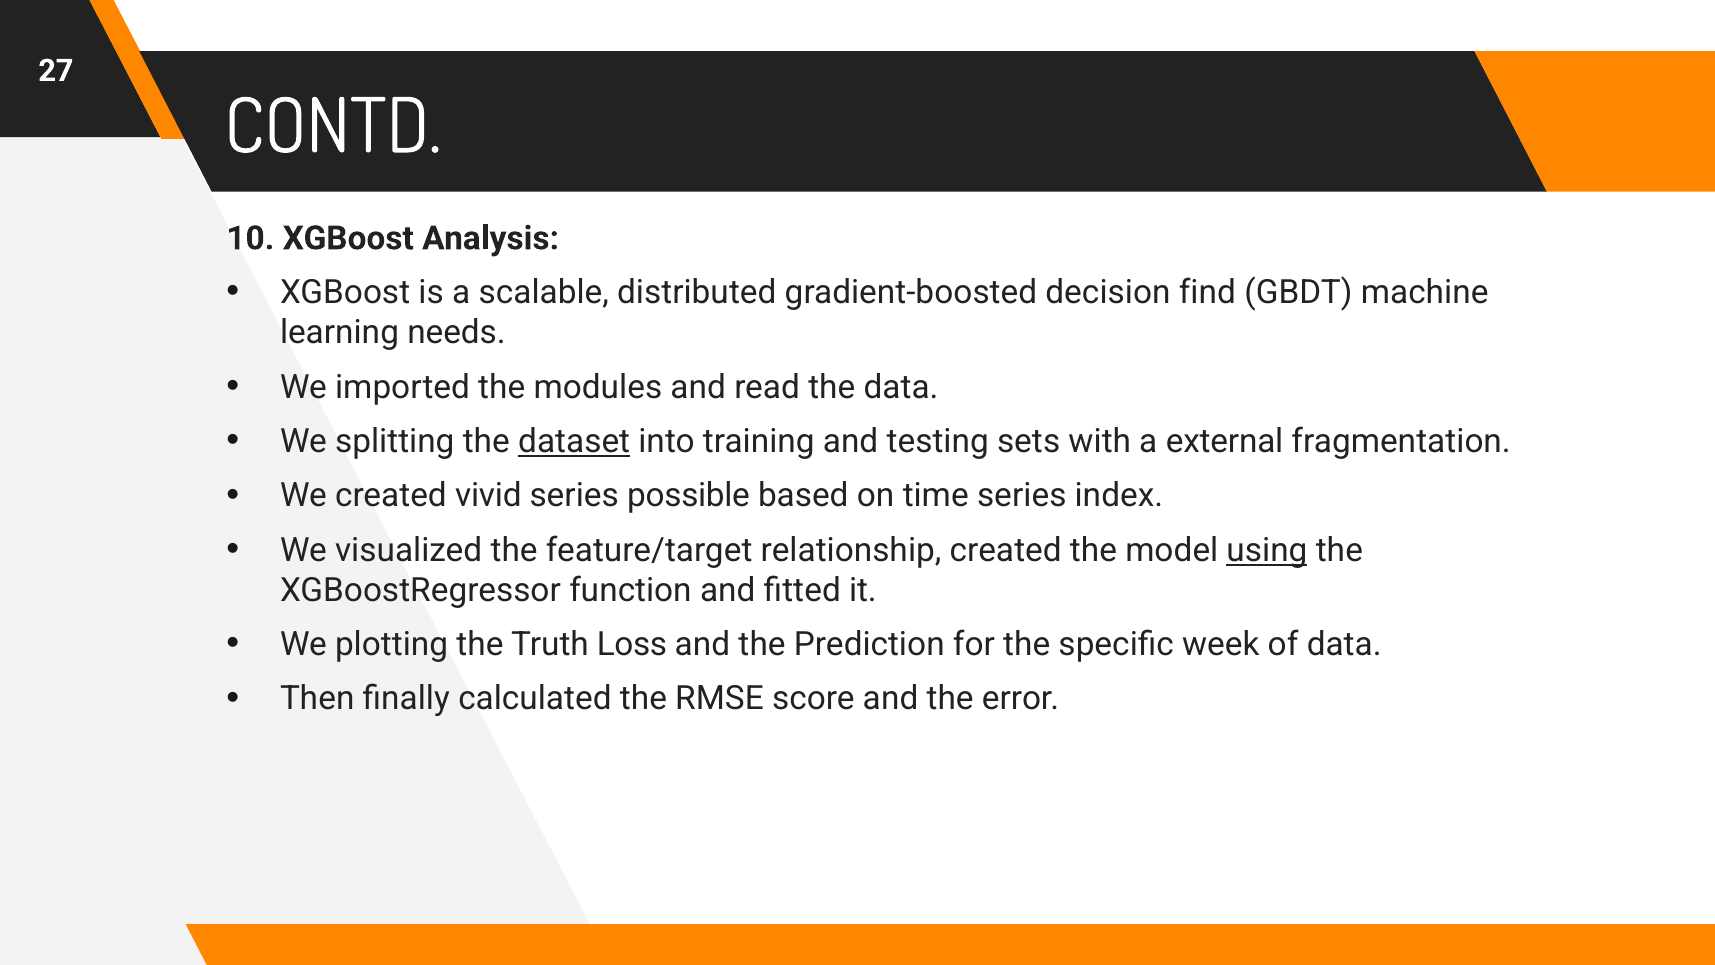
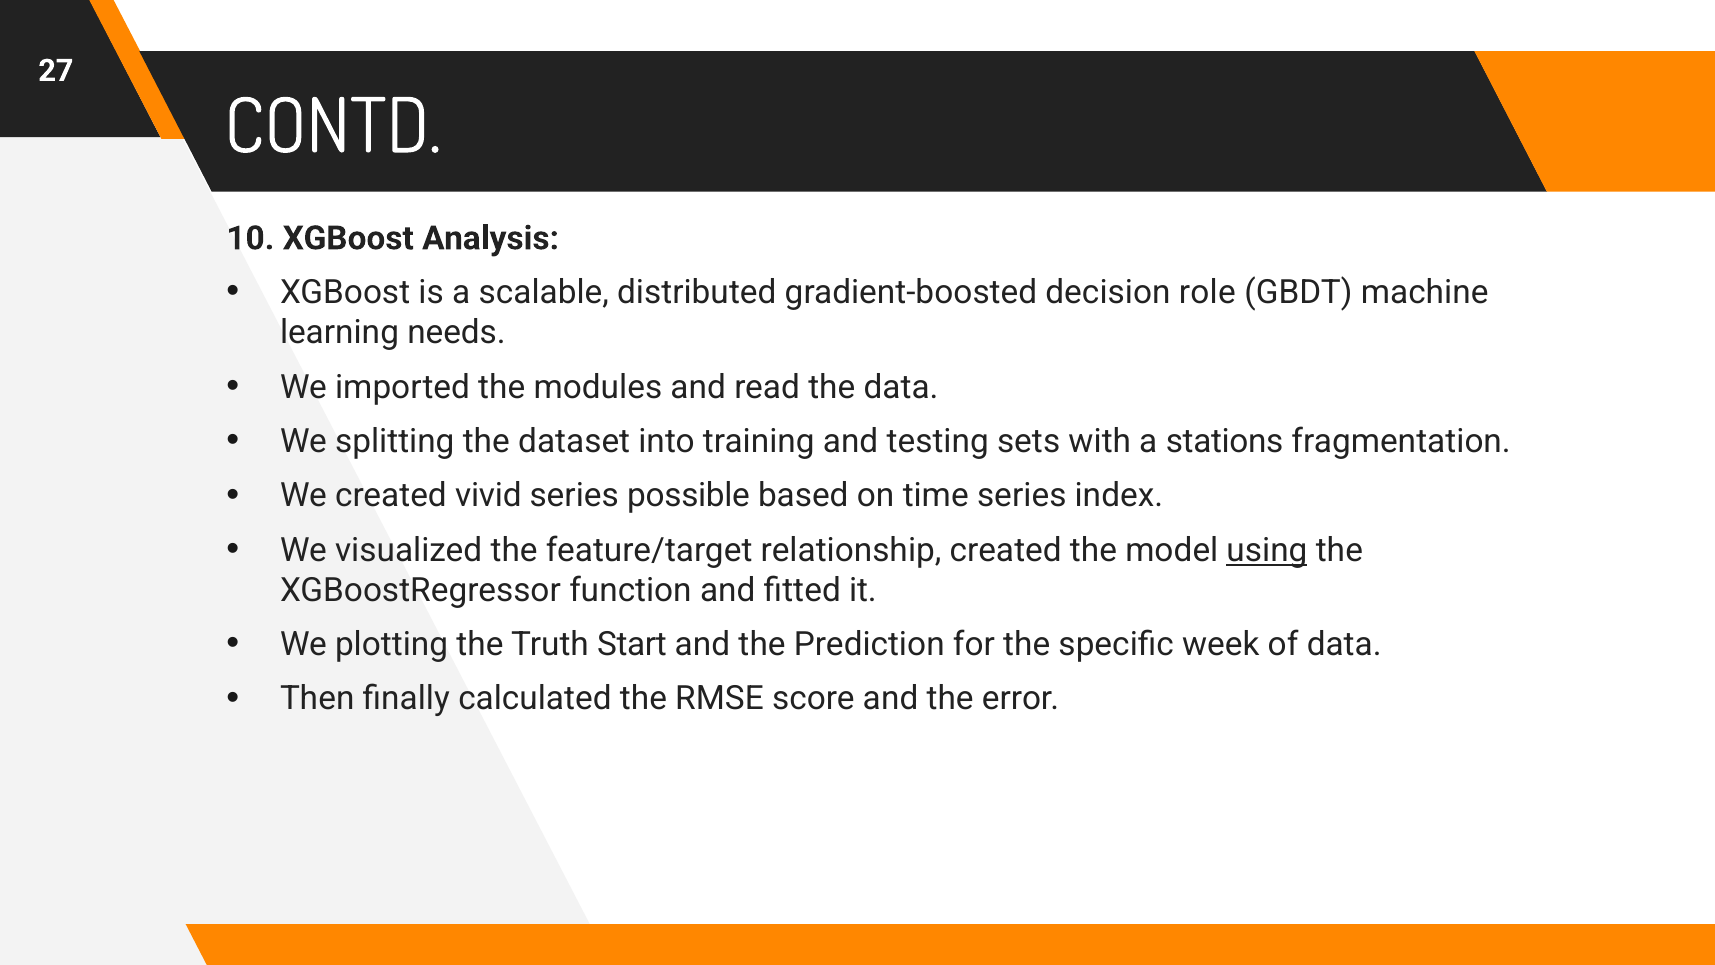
find: find -> role
dataset underline: present -> none
external: external -> stations
Loss: Loss -> Start
